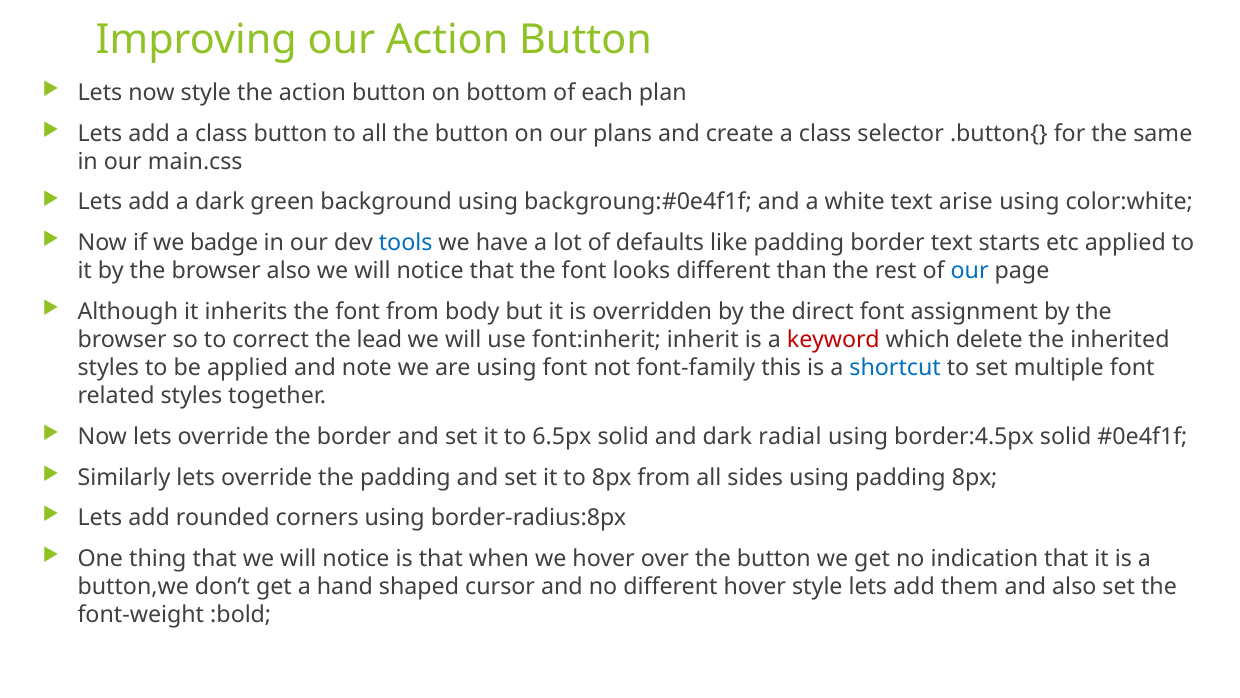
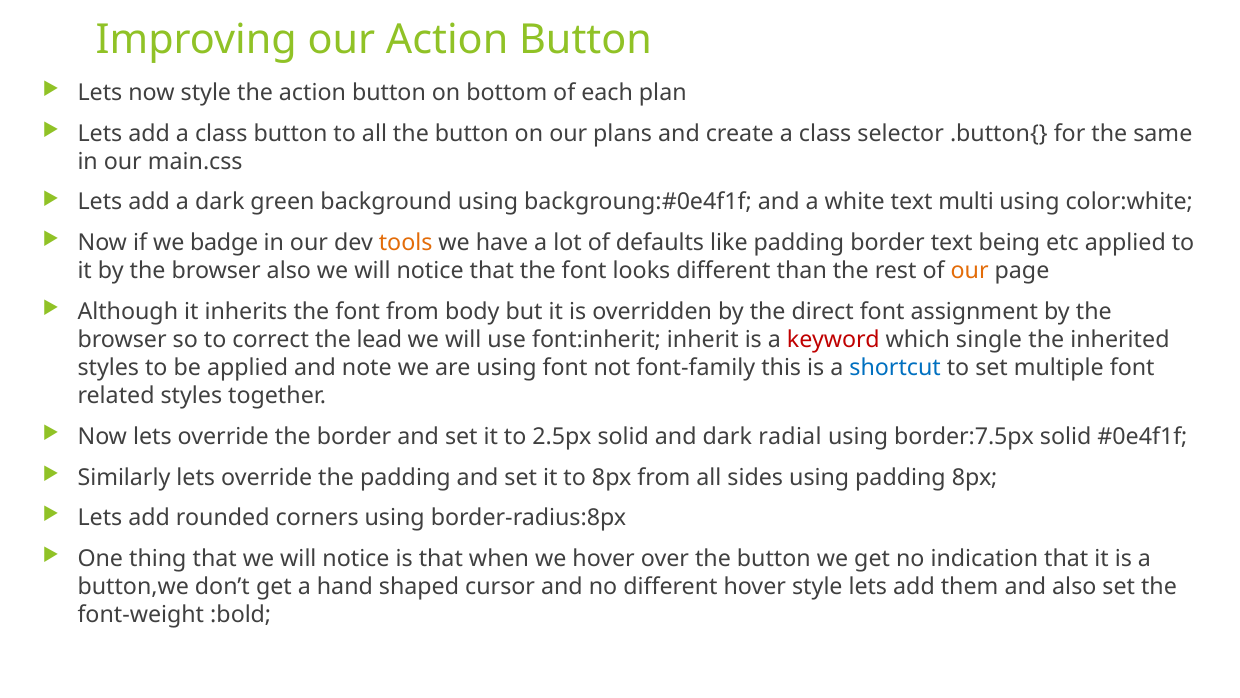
arise: arise -> multi
tools colour: blue -> orange
starts: starts -> being
our at (970, 271) colour: blue -> orange
delete: delete -> single
6.5px: 6.5px -> 2.5px
border:4.5px: border:4.5px -> border:7.5px
